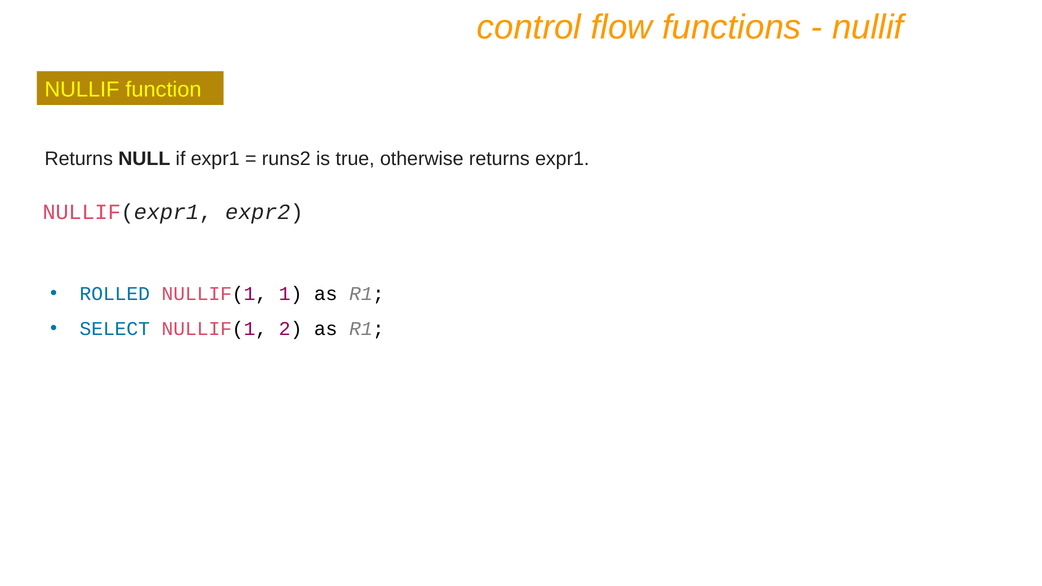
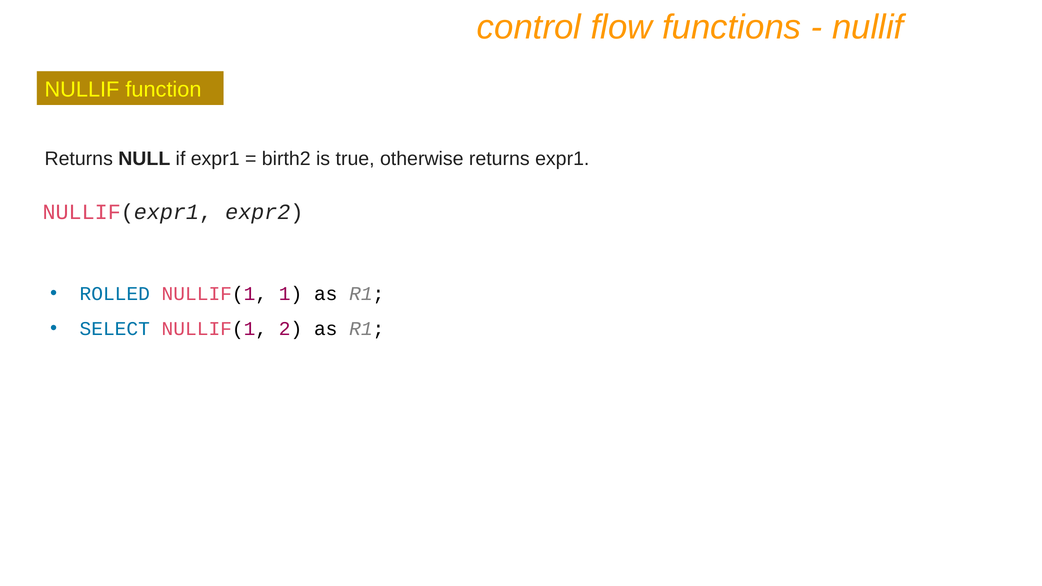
runs2: runs2 -> birth2
